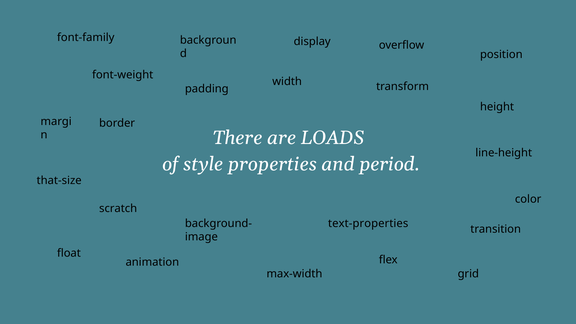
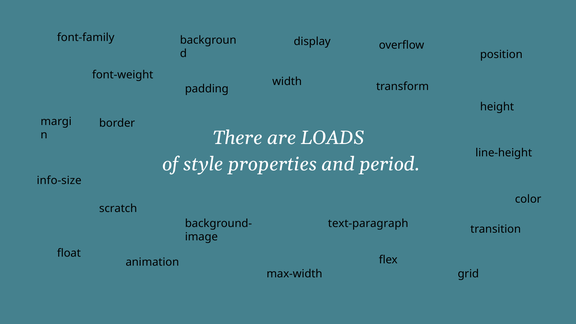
that-size: that-size -> info-size
text-properties: text-properties -> text-paragraph
